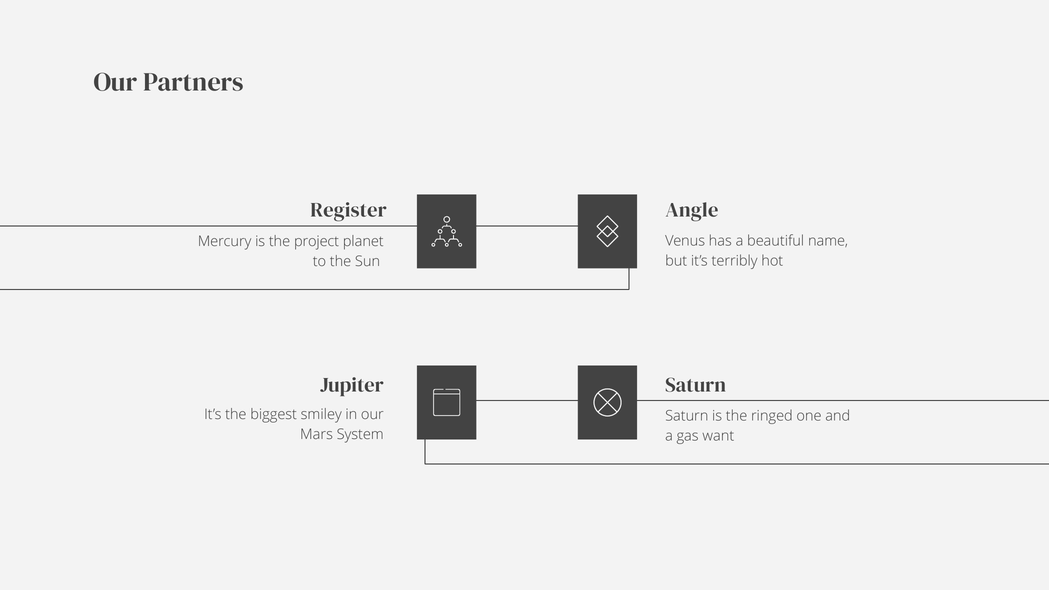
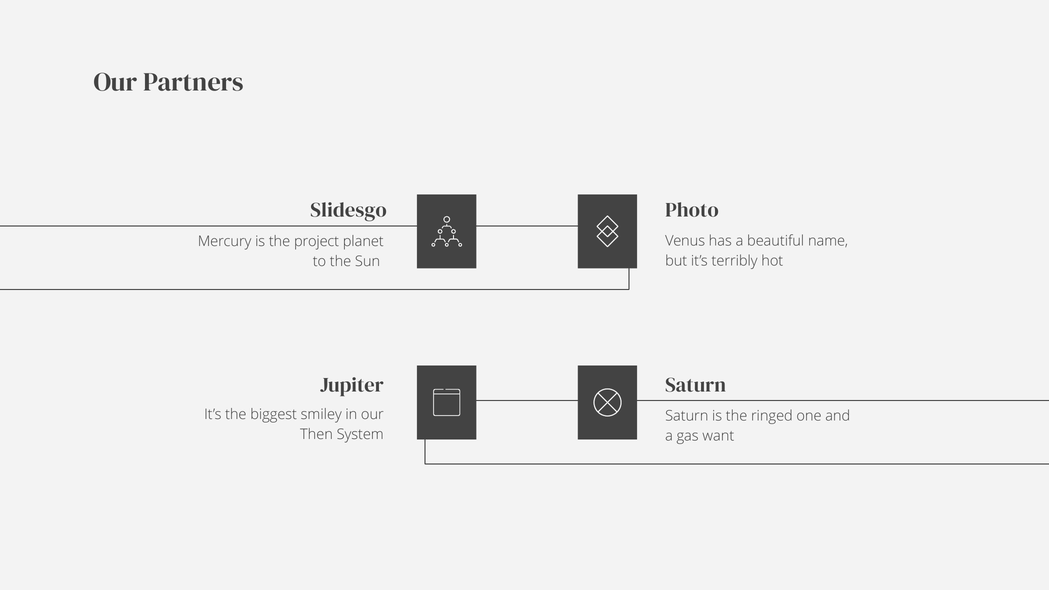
Register: Register -> Slidesgo
Angle: Angle -> Photo
Mars: Mars -> Then
